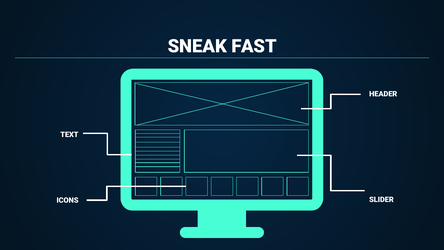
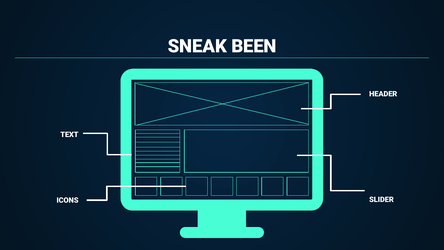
FAST: FAST -> BEEN
